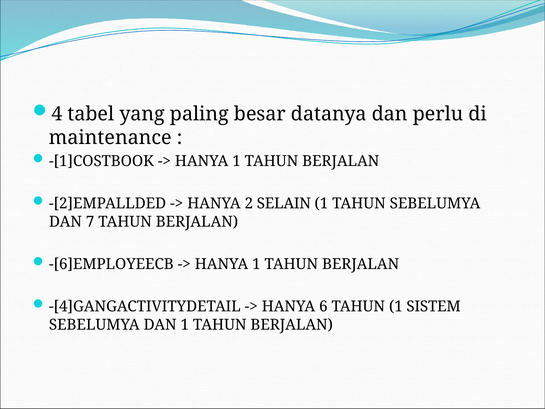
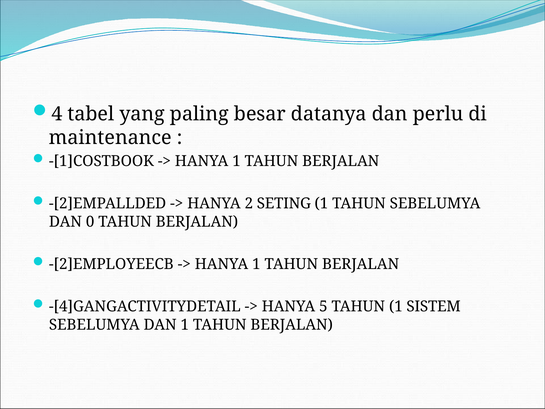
SELAIN: SELAIN -> SETING
7: 7 -> 0
-[6]EMPLOYEECB: -[6]EMPLOYEECB -> -[2]EMPLOYEECB
6: 6 -> 5
